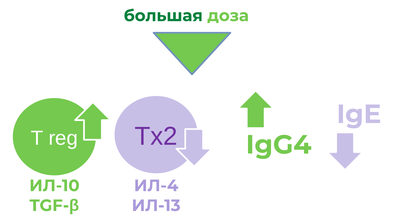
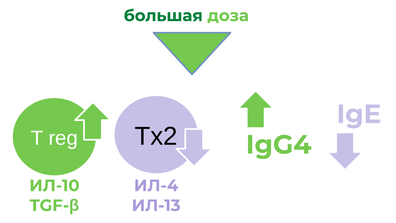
Tx2 colour: purple -> black
